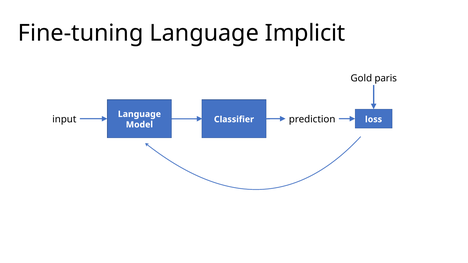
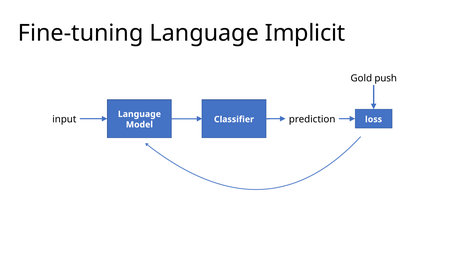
paris: paris -> push
